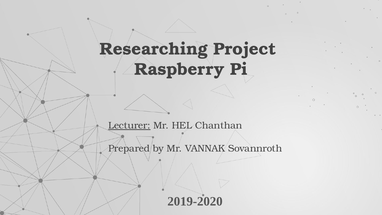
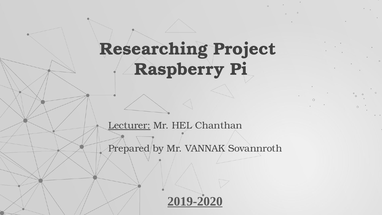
2019-2020 underline: none -> present
